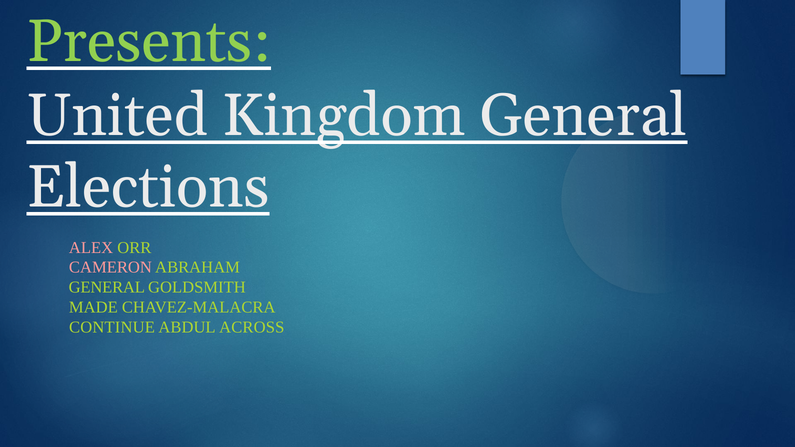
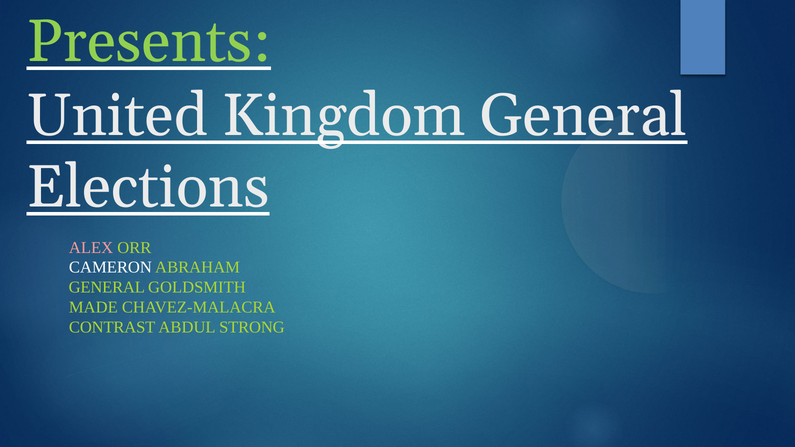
CAMERON colour: pink -> white
CONTINUE: CONTINUE -> CONTRAST
ACROSS: ACROSS -> STRONG
